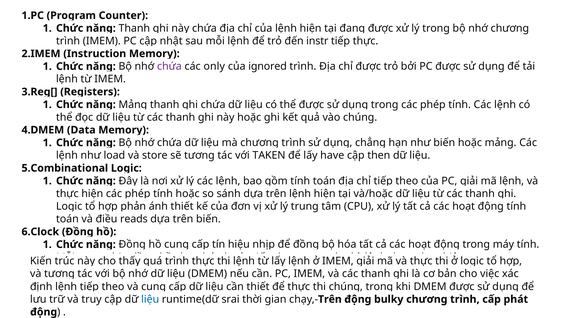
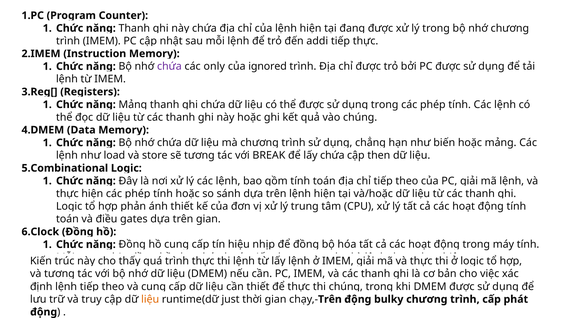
instr: instr -> addi
TAKEN: TAKEN -> BREAK
lấy have: have -> chứa
reads: reads -> gates
trên biến: biến -> gian
liệu at (150, 300) colour: blue -> orange
srai: srai -> just
